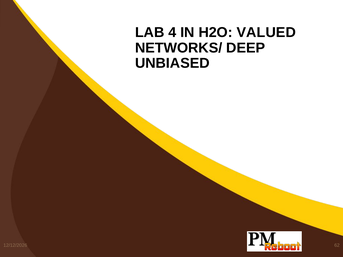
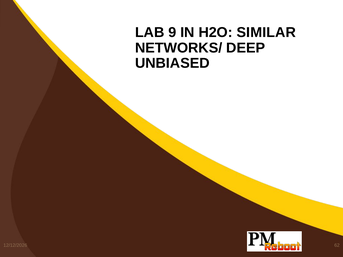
4: 4 -> 9
VALUED: VALUED -> SIMILAR
